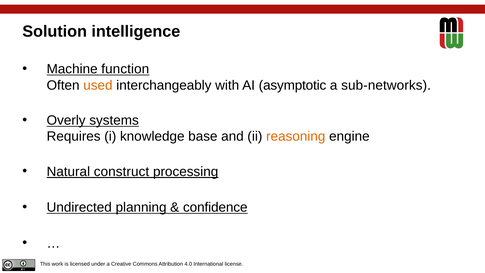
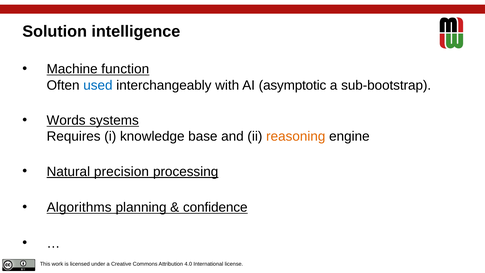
used colour: orange -> blue
sub-networks: sub-networks -> sub-bootstrap
Overly: Overly -> Words
construct: construct -> precision
Undirected: Undirected -> Algorithms
